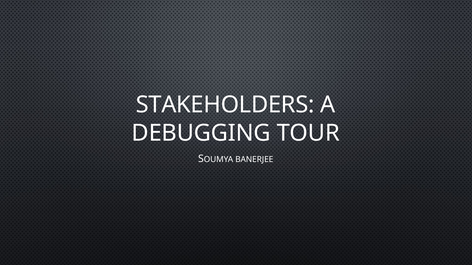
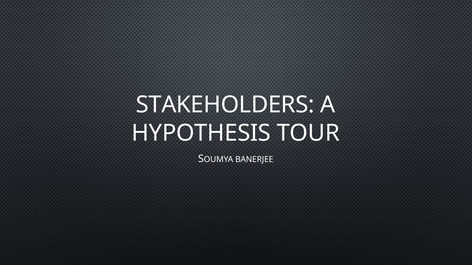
DEBUGGING: DEBUGGING -> HYPOTHESIS
